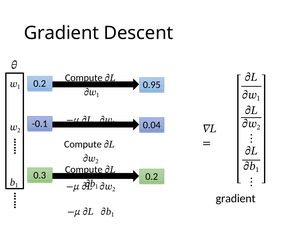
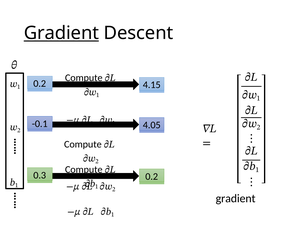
Gradient at (61, 33) underline: none -> present
0.95: 0.95 -> 4.15
0.04: 0.04 -> 4.05
